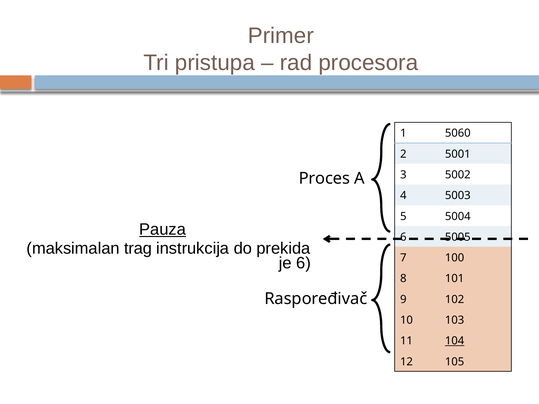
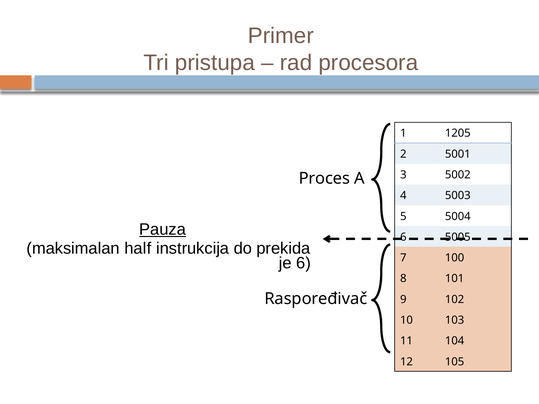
5060: 5060 -> 1205
trag: trag -> half
104 underline: present -> none
